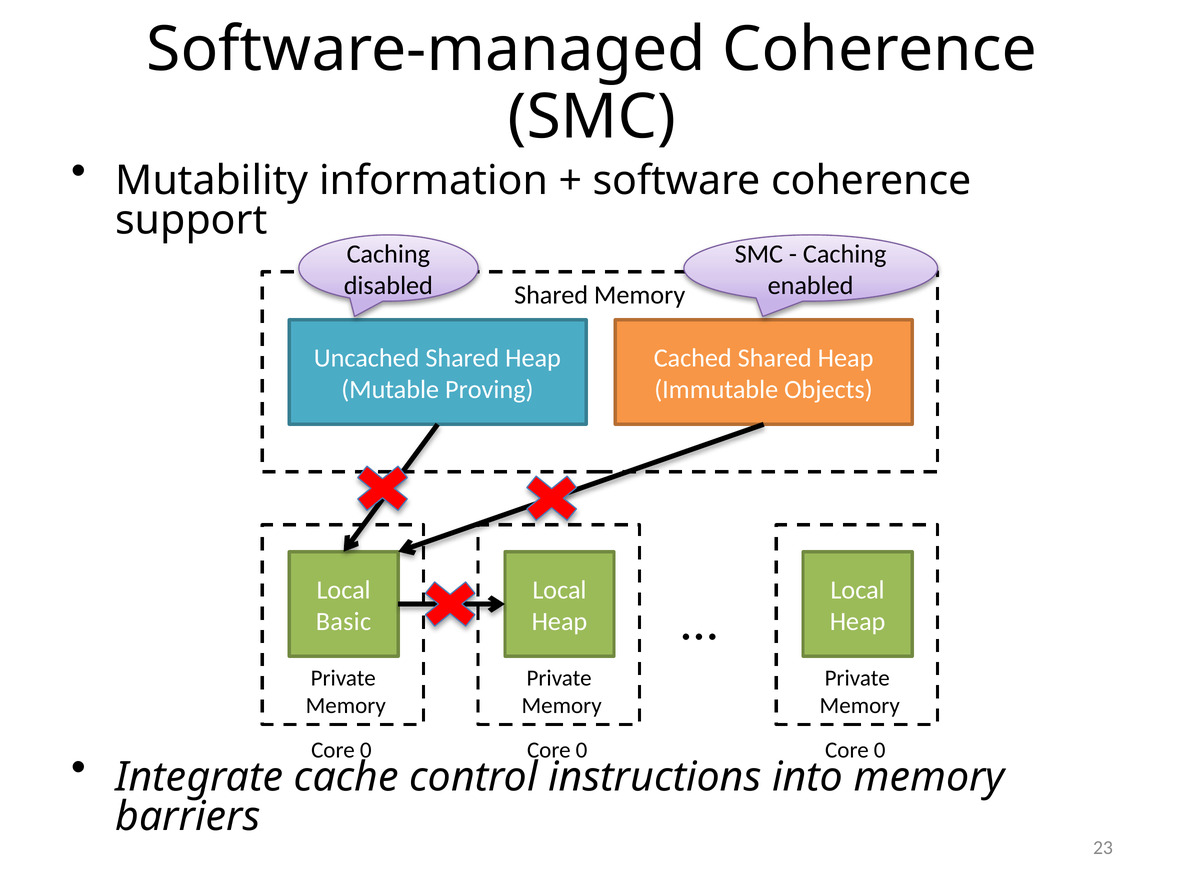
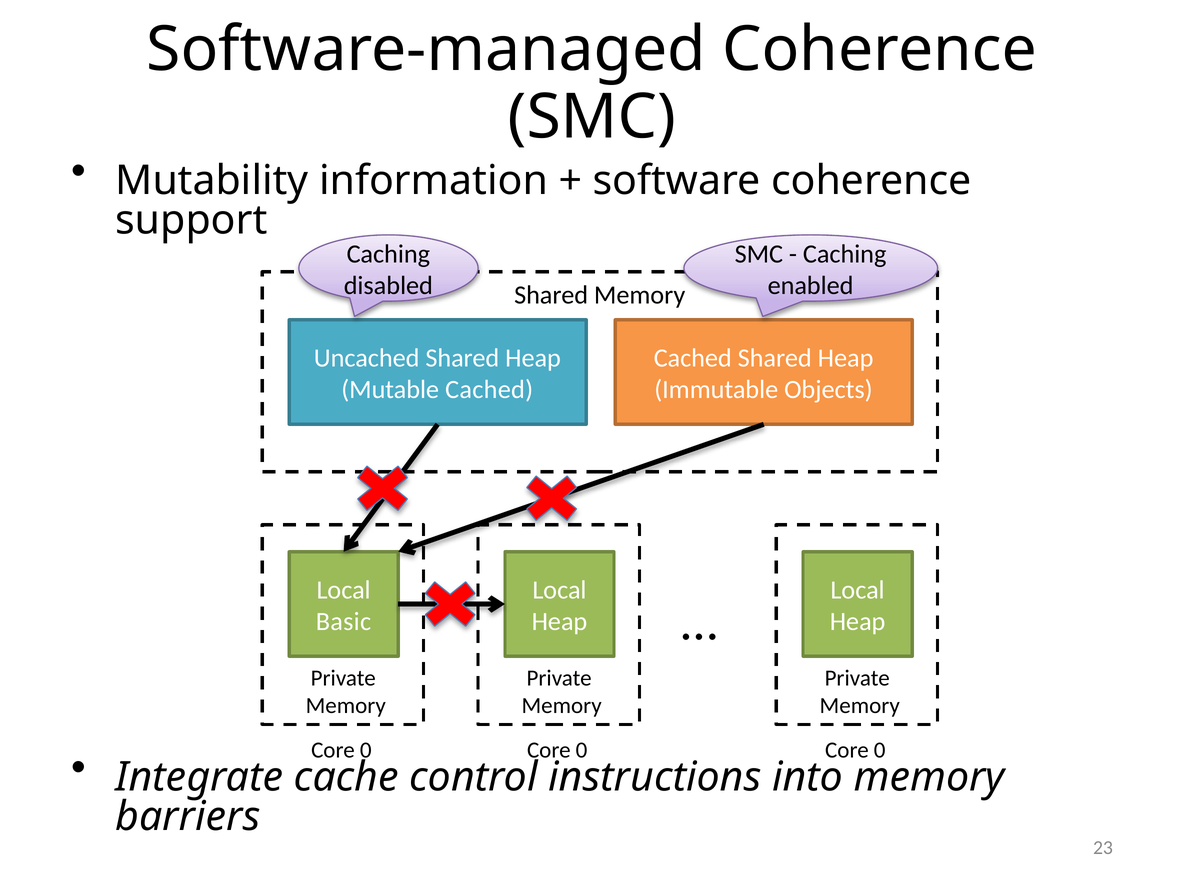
Mutable Proving: Proving -> Cached
